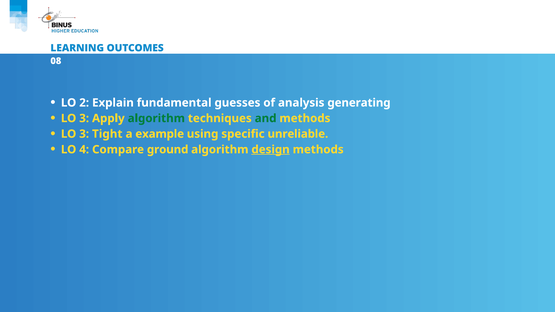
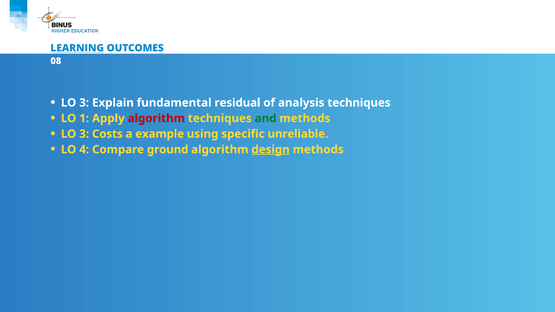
LEARNING underline: none -> present
2 at (84, 103): 2 -> 3
guesses: guesses -> residual
analysis generating: generating -> techniques
3 at (84, 118): 3 -> 1
algorithm at (156, 118) colour: green -> red
Tight: Tight -> Costs
